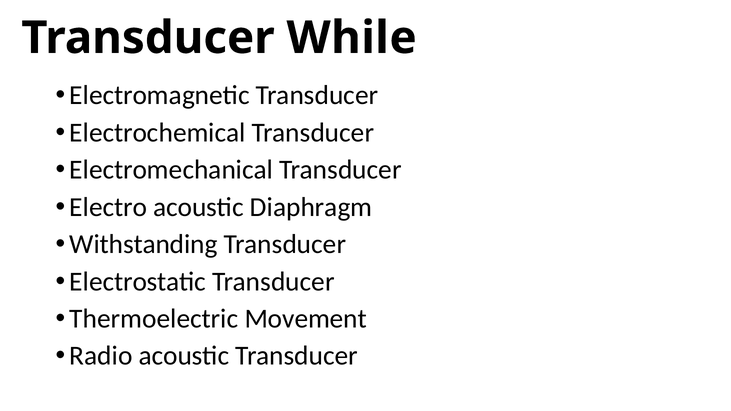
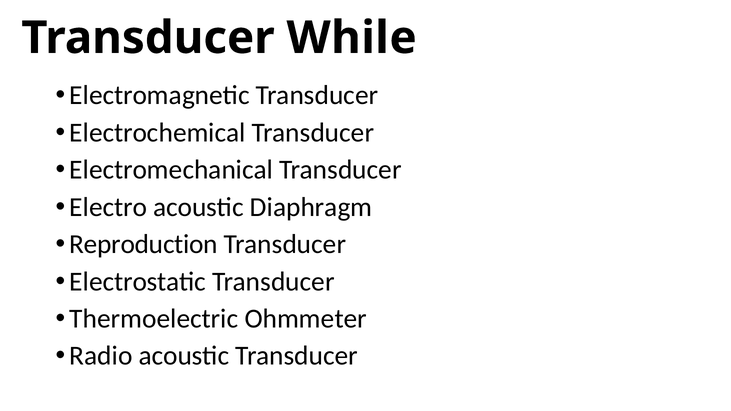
Withstanding: Withstanding -> Reproduction
Movement: Movement -> Ohmmeter
